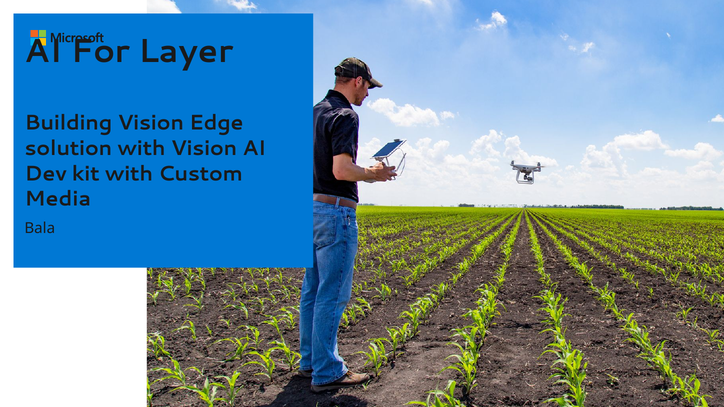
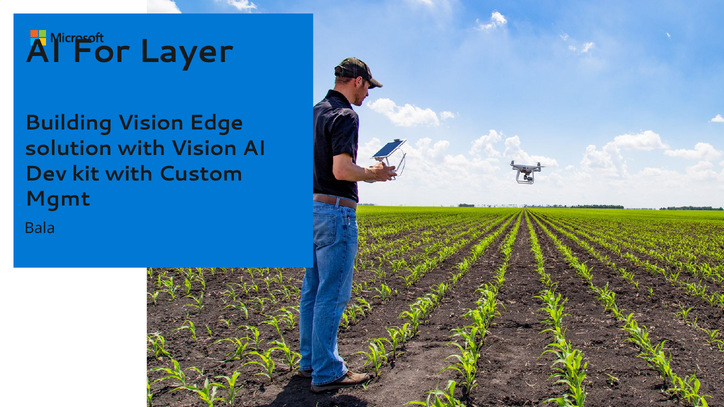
Media: Media -> Mgmt
